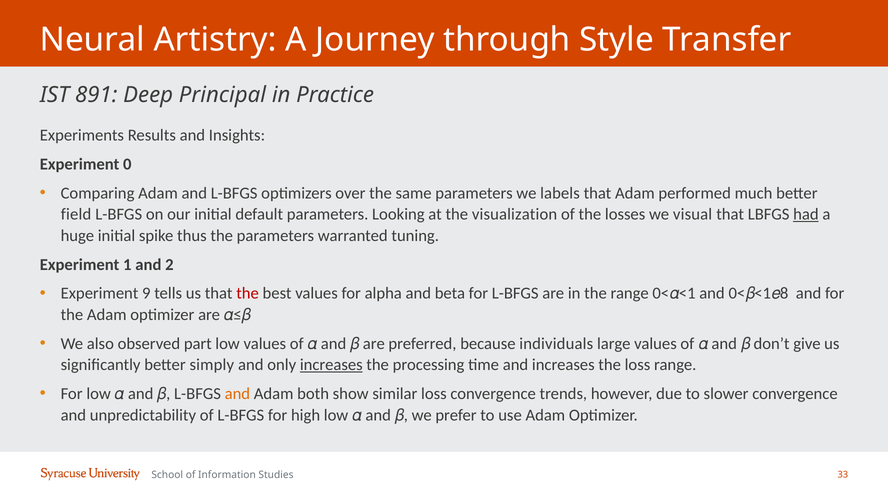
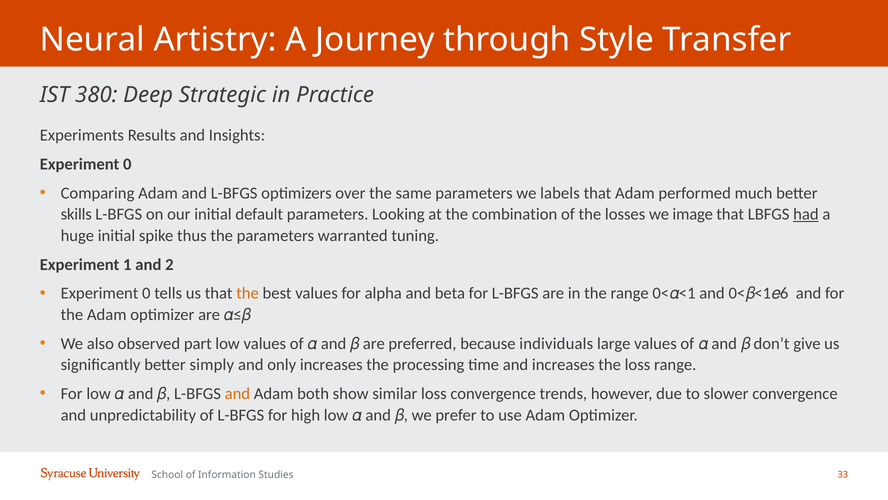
891: 891 -> 380
Principal: Principal -> Strategic
field: field -> skills
visualization: visualization -> combination
visual: visual -> image
9: 9 -> 0
the at (248, 293) colour: red -> orange
8: 8 -> 6
increases at (331, 365) underline: present -> none
